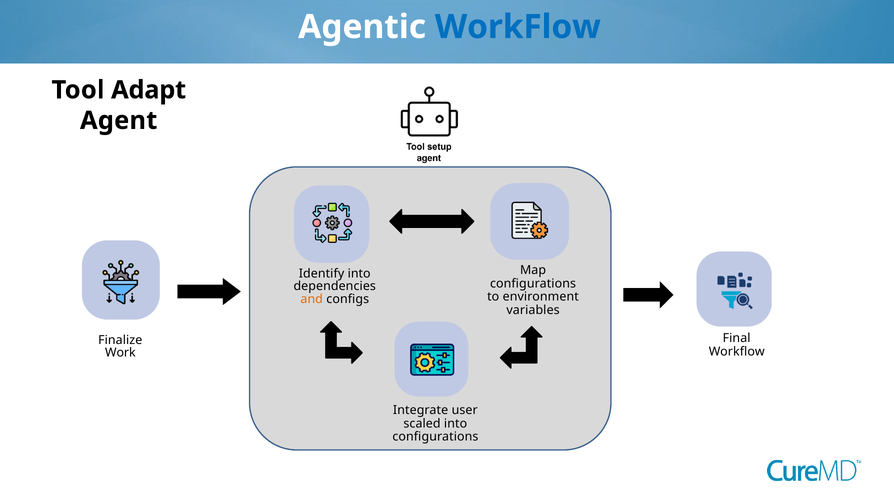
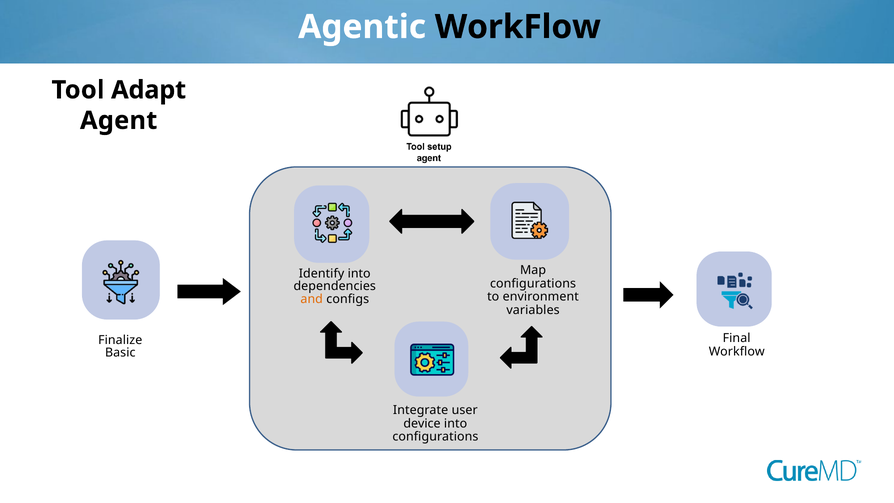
WorkFlow at (518, 27) colour: blue -> black
Work: Work -> Basic
scaled: scaled -> device
